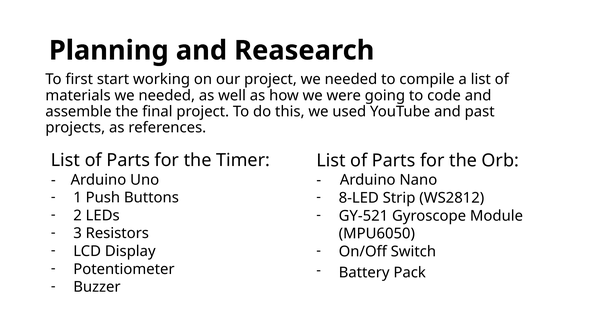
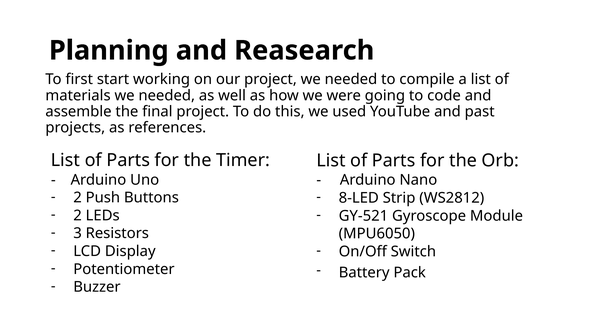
1 at (78, 197): 1 -> 2
